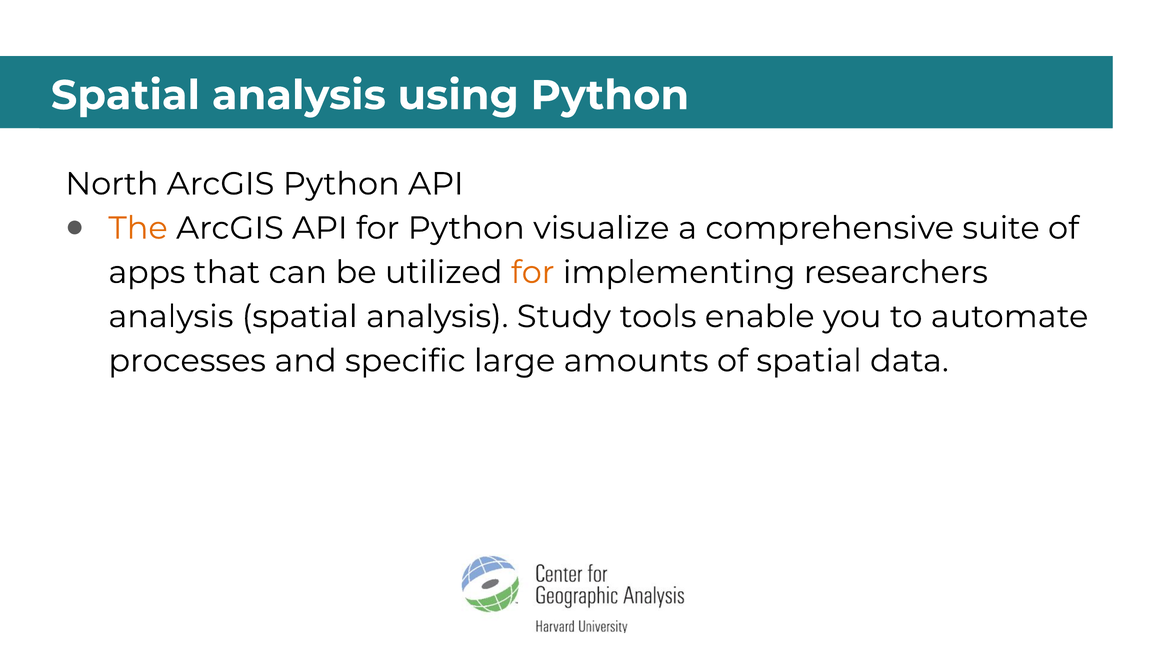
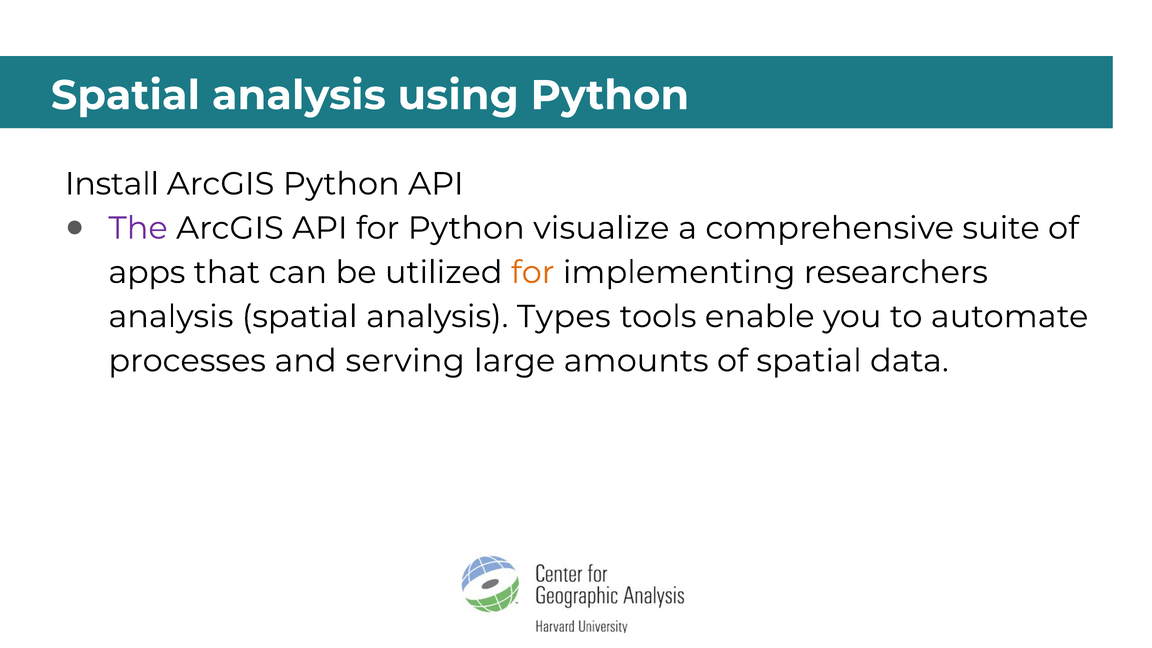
North: North -> Install
The colour: orange -> purple
Study: Study -> Types
specific: specific -> serving
